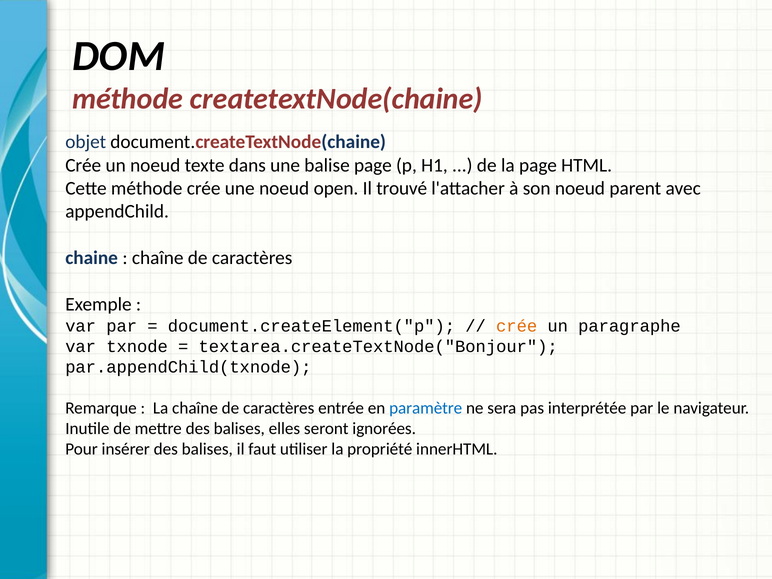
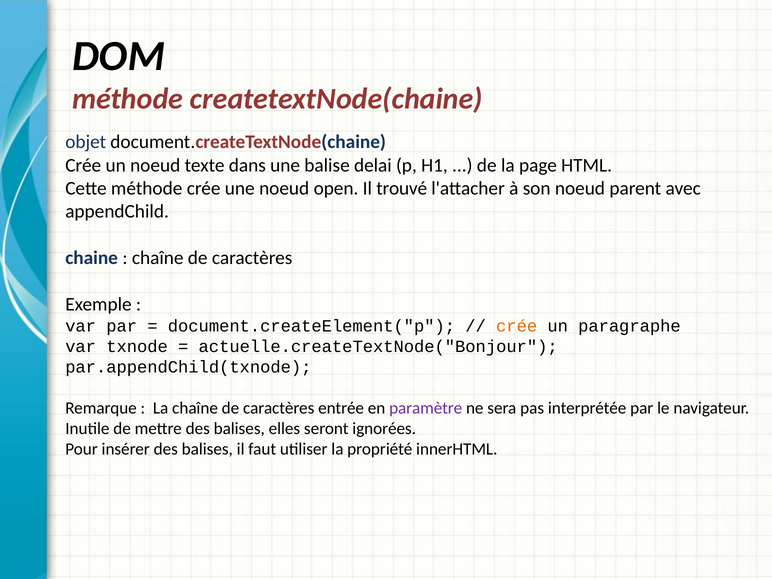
balise page: page -> delai
textarea.createTextNode("Bonjour: textarea.createTextNode("Bonjour -> actuelle.createTextNode("Bonjour
paramètre colour: blue -> purple
